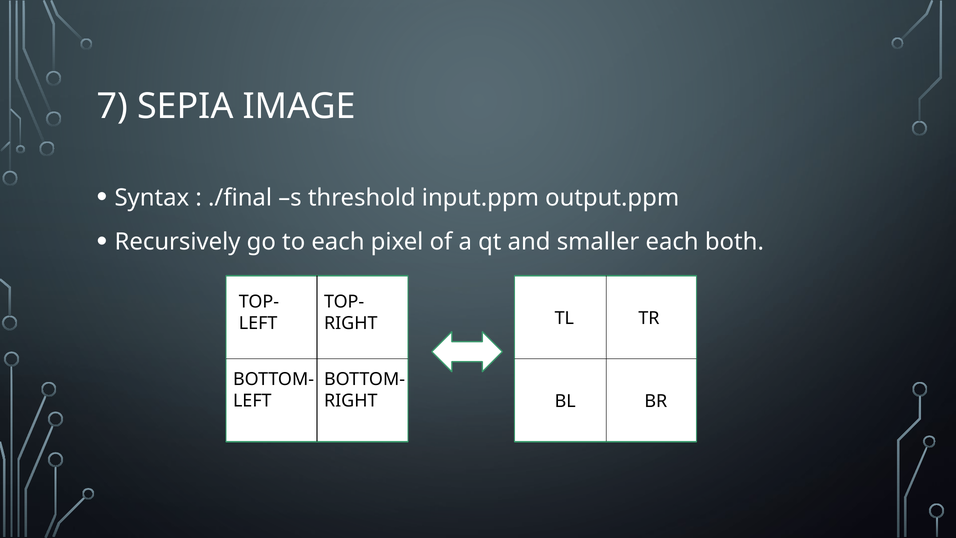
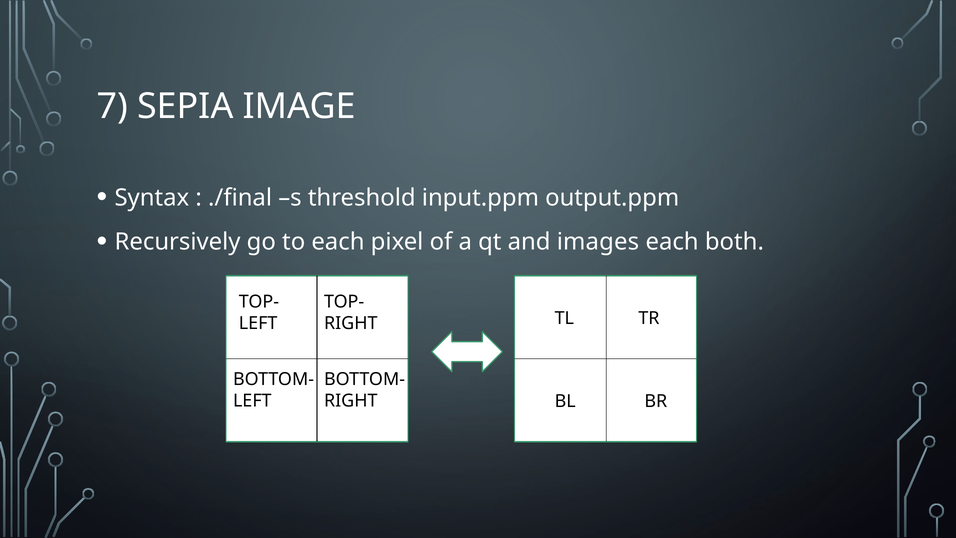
smaller: smaller -> images
